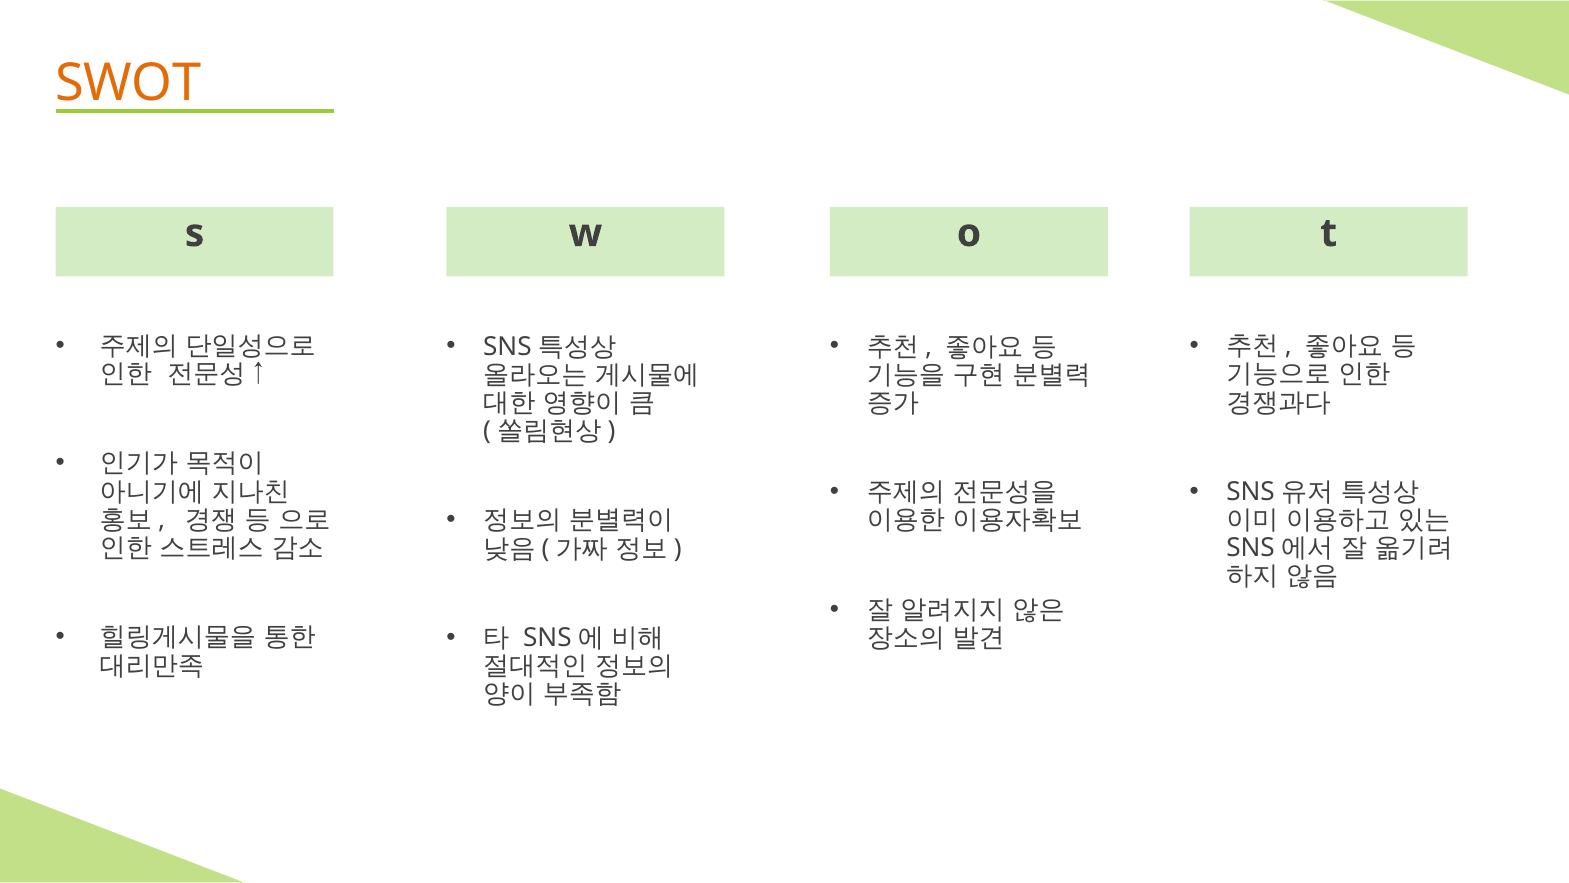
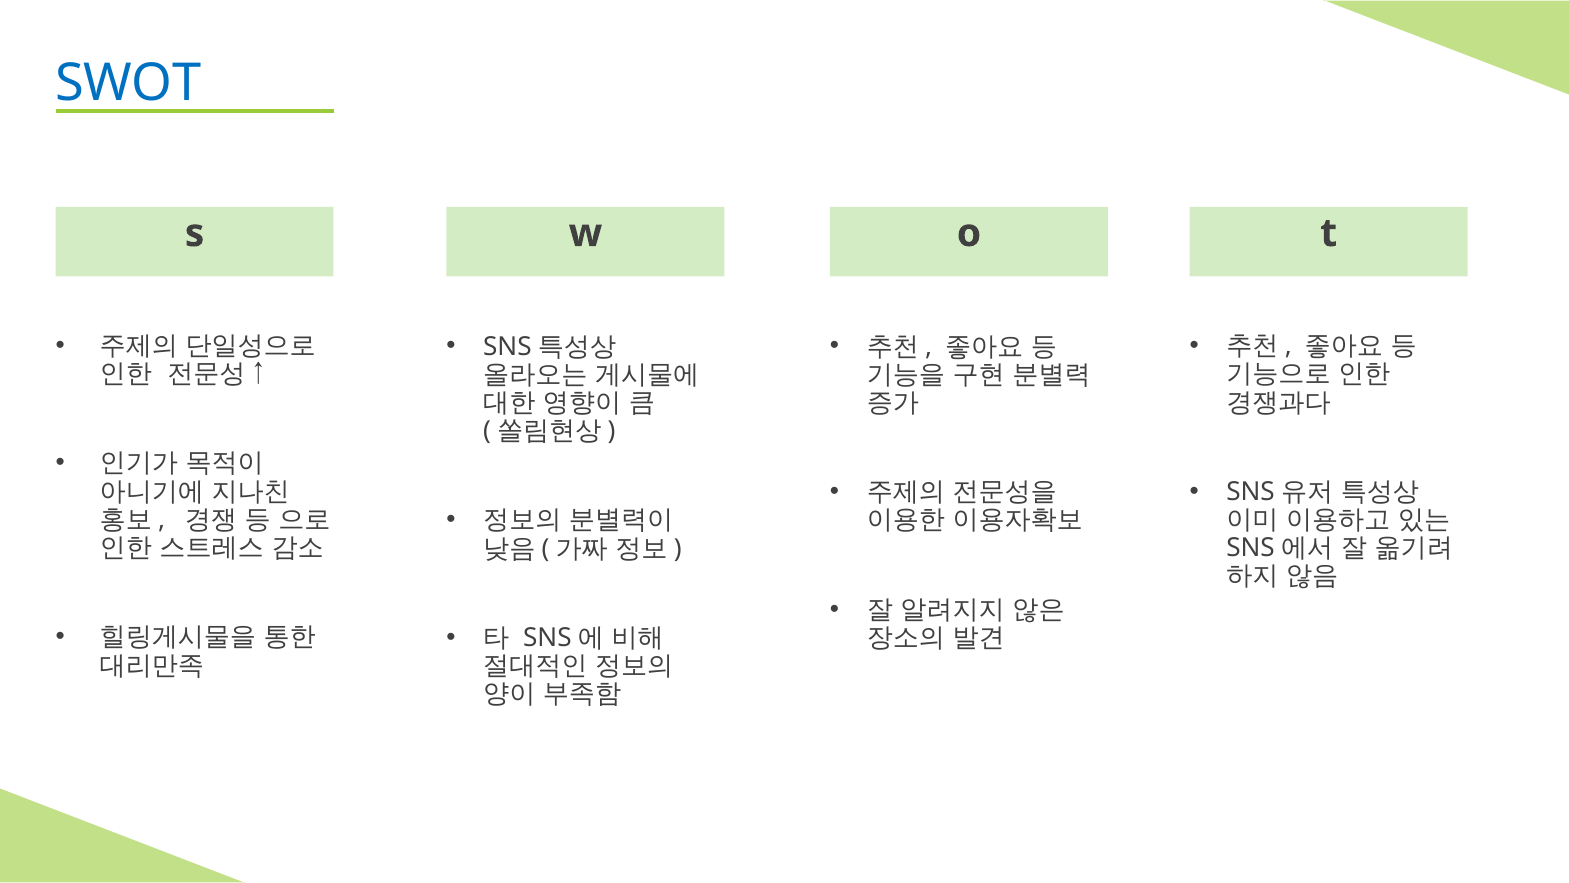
SWOT colour: orange -> blue
